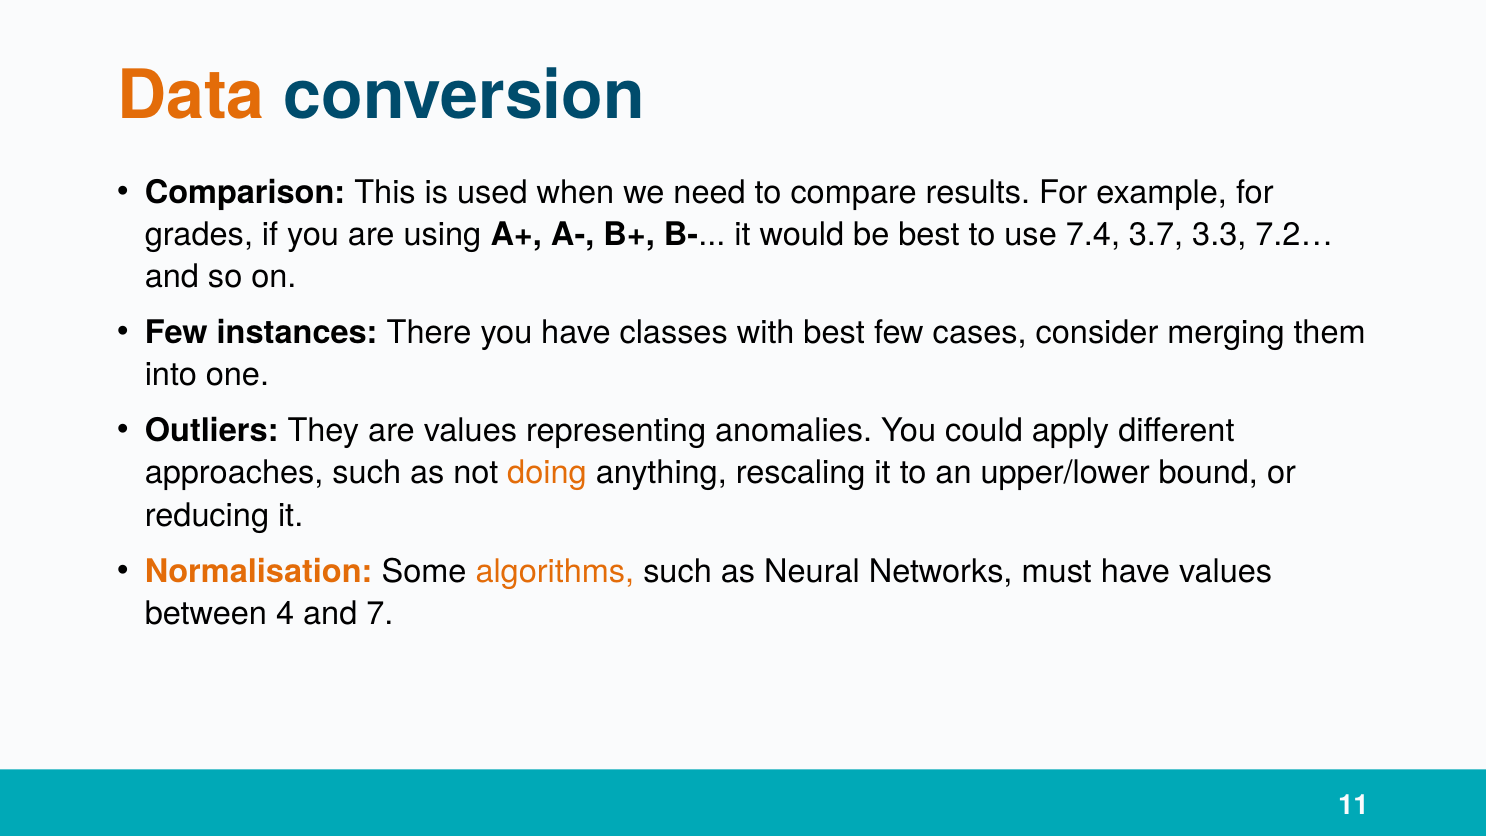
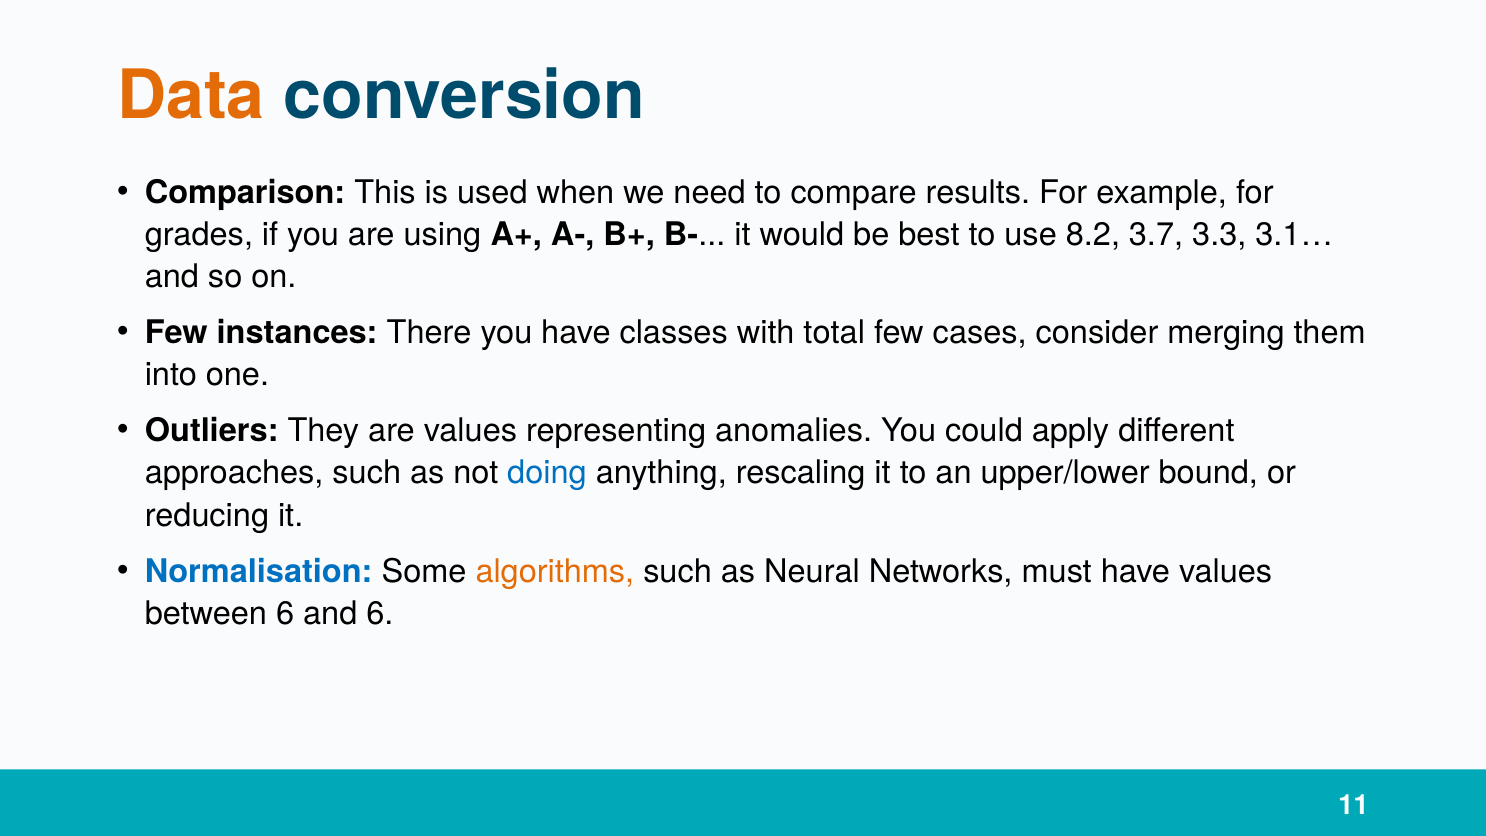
7.4: 7.4 -> 8.2
7.2…: 7.2… -> 3.1…
with best: best -> total
doing colour: orange -> blue
Normalisation colour: orange -> blue
between 4: 4 -> 6
and 7: 7 -> 6
